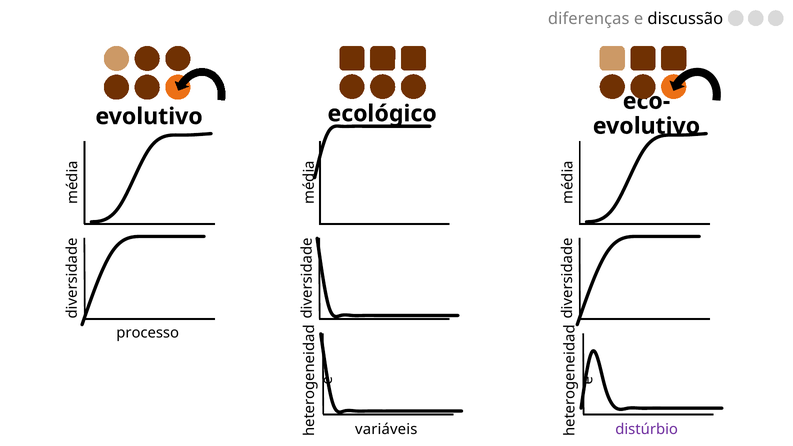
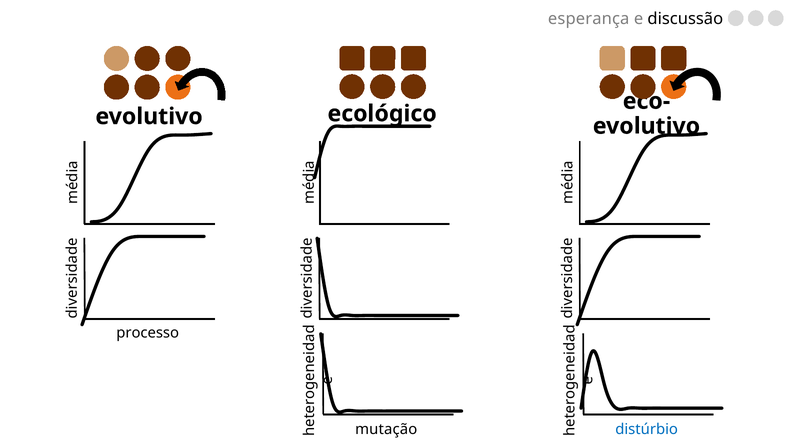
diferenças: diferenças -> esperança
variáveis: variáveis -> mutação
distúrbio colour: purple -> blue
